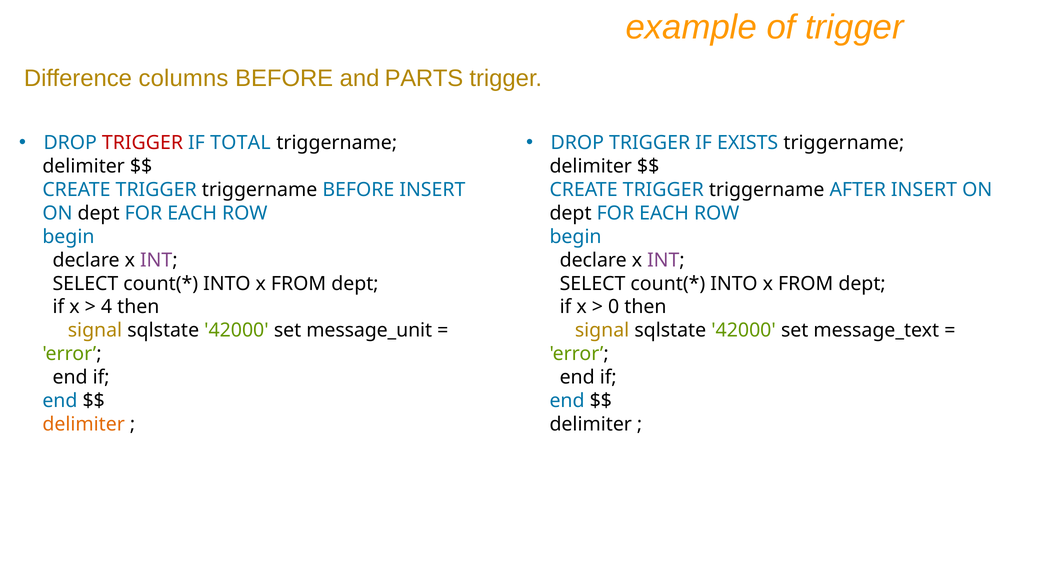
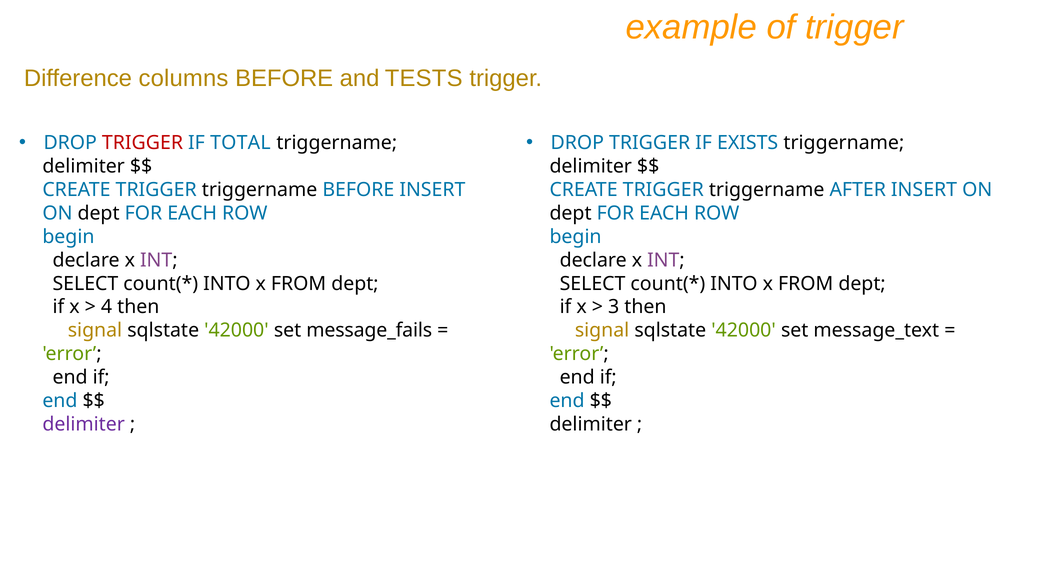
PARTS: PARTS -> TESTS
0: 0 -> 3
message_unit: message_unit -> message_fails
delimiter at (84, 424) colour: orange -> purple
